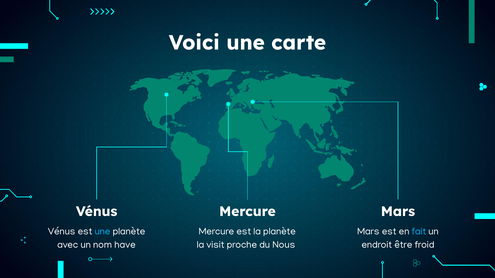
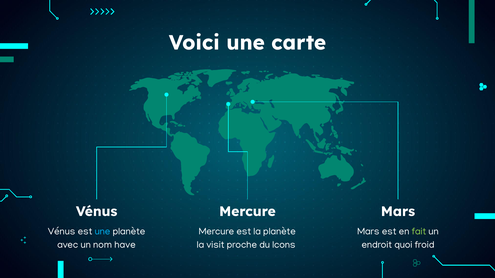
fait colour: light blue -> light green
Nous: Nous -> Icons
être: être -> quoi
